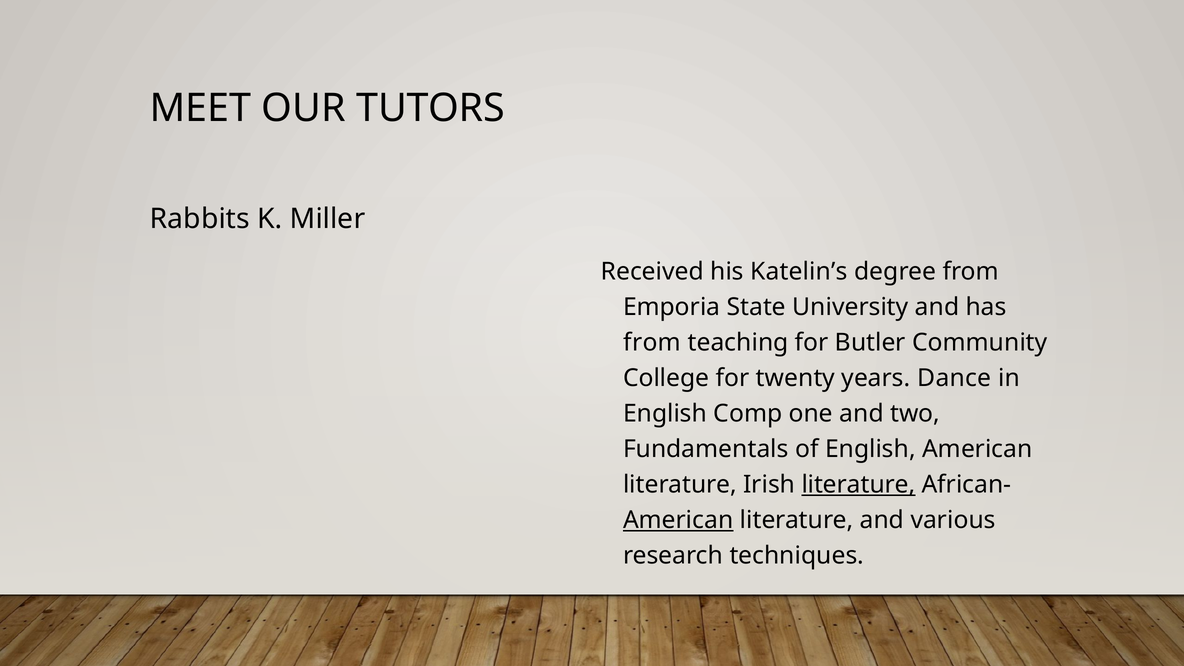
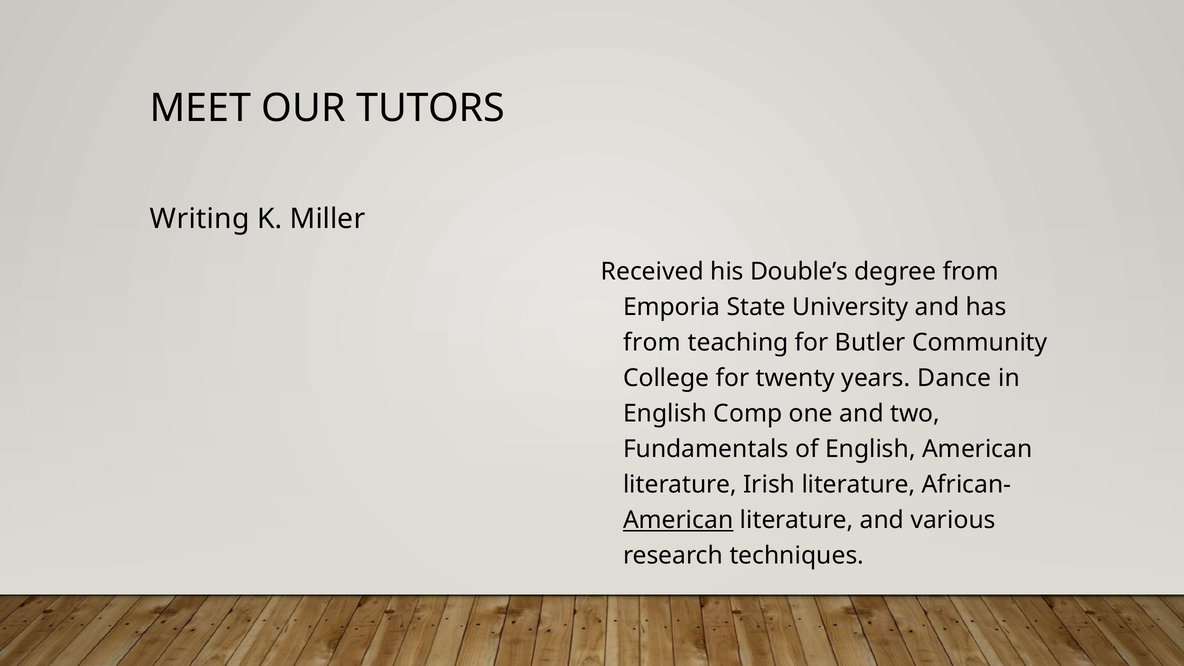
Rabbits: Rabbits -> Writing
Katelin’s: Katelin’s -> Double’s
literature at (858, 484) underline: present -> none
